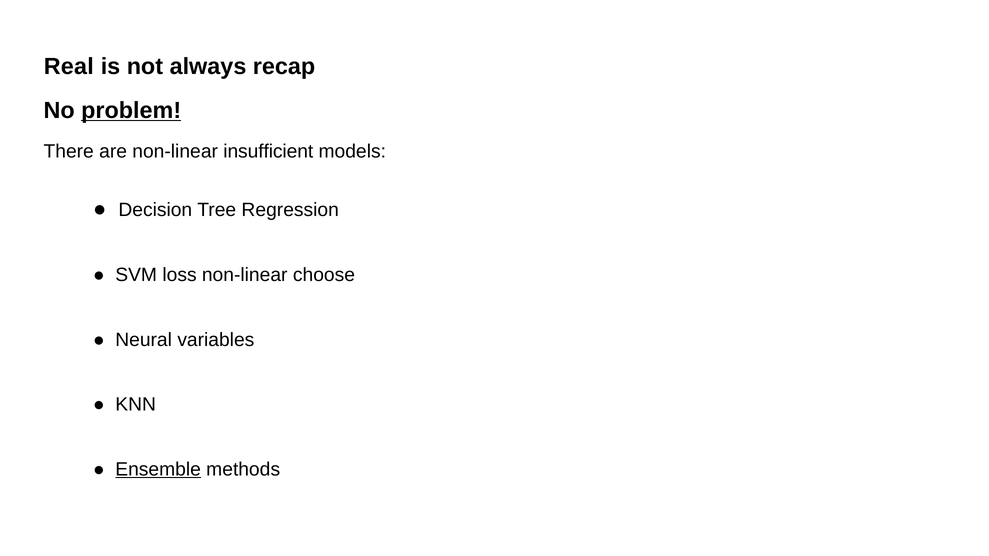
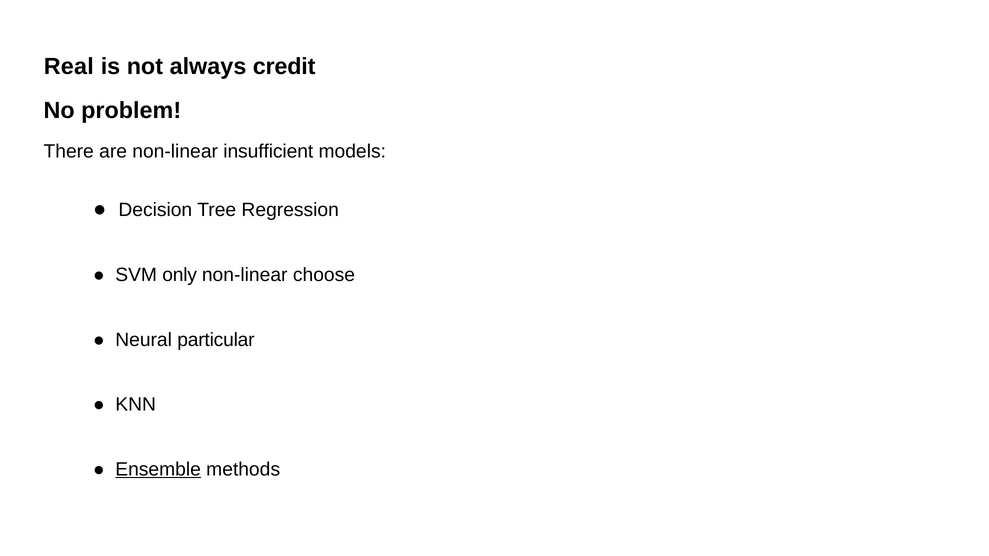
recap: recap -> credit
problem underline: present -> none
loss: loss -> only
variables: variables -> particular
